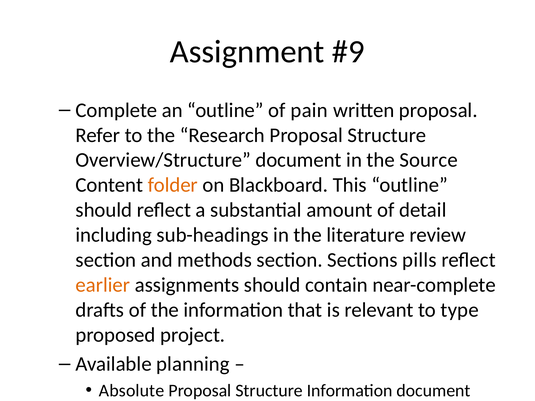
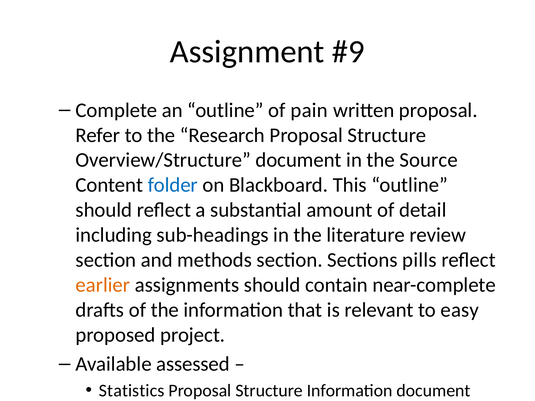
folder colour: orange -> blue
type: type -> easy
planning: planning -> assessed
Absolute: Absolute -> Statistics
